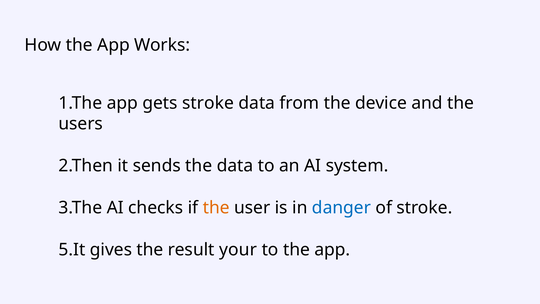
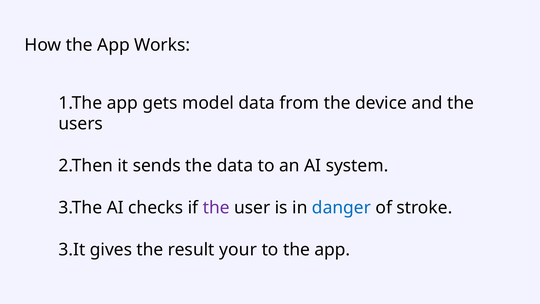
gets stroke: stroke -> model
the at (216, 208) colour: orange -> purple
5.It: 5.It -> 3.It
